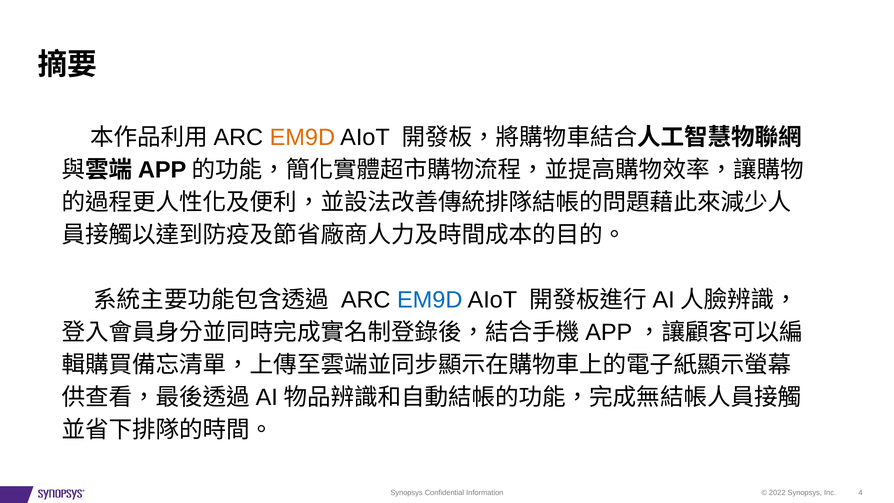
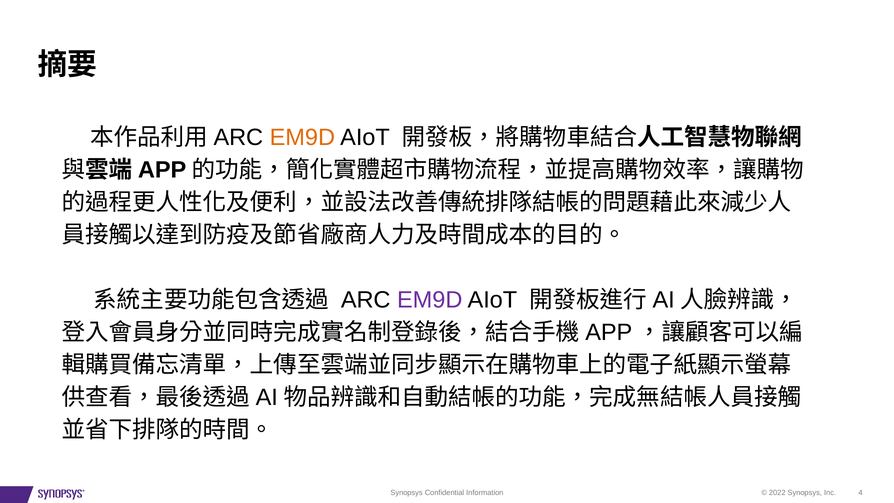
EM9D at (430, 300) colour: blue -> purple
